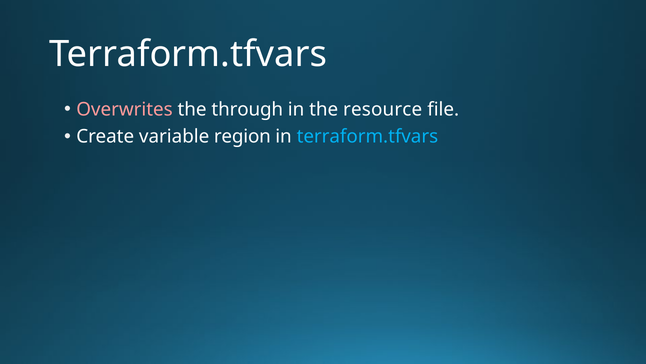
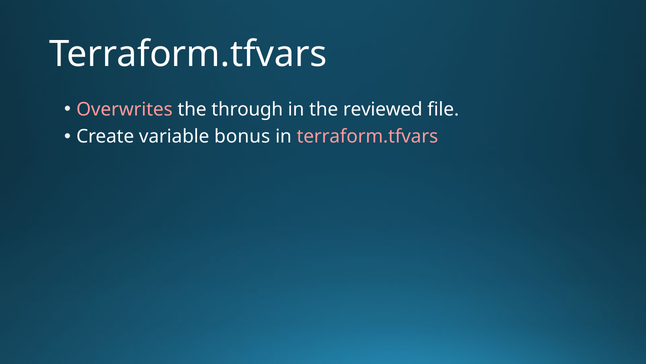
resource: resource -> reviewed
region: region -> bonus
terraform.tfvars at (367, 136) colour: light blue -> pink
